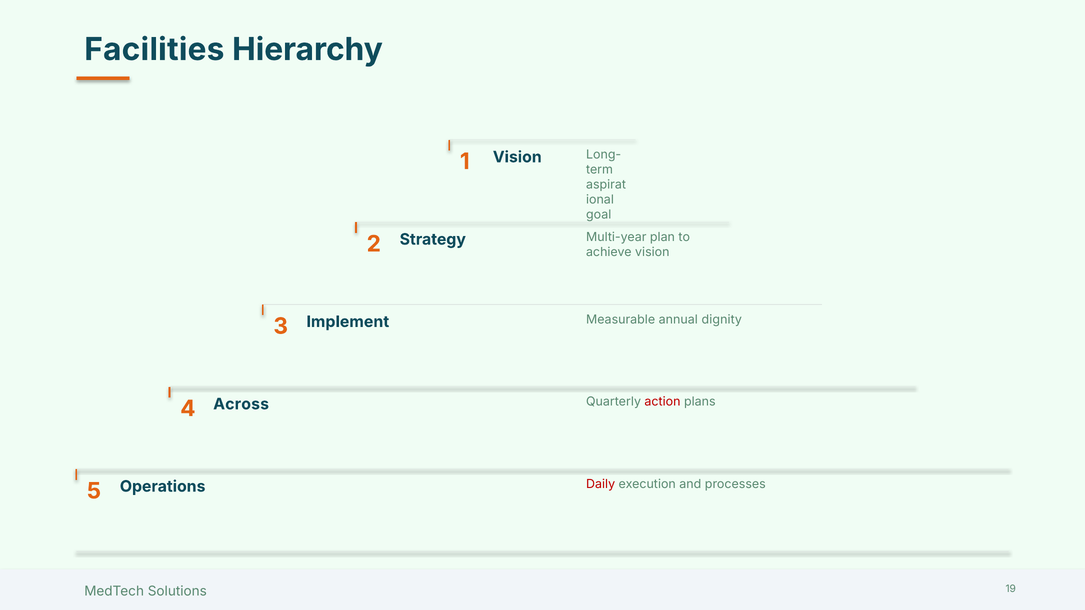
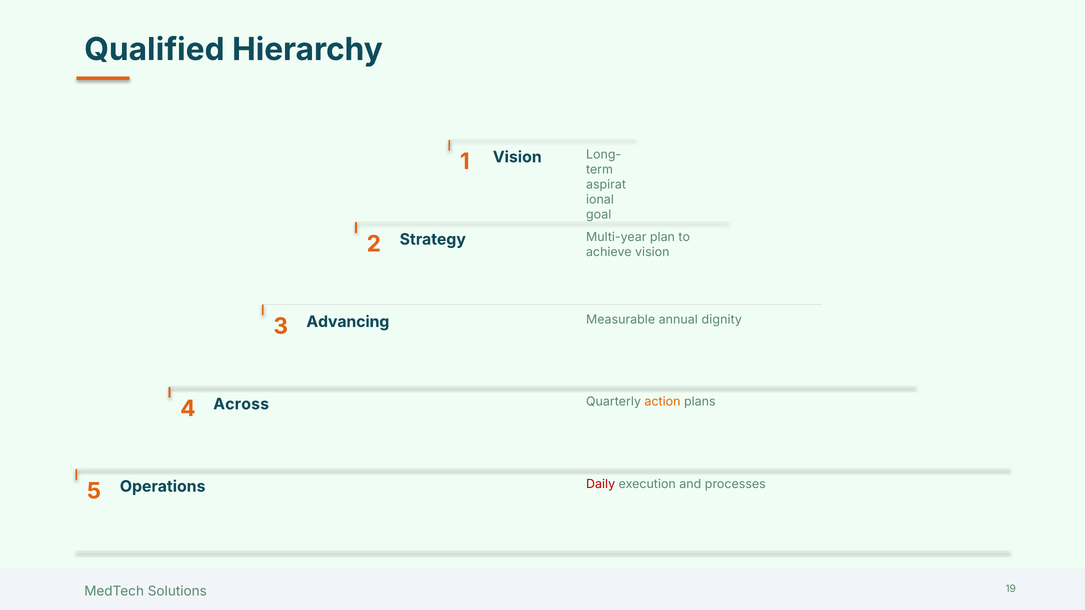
Facilities: Facilities -> Qualified
Implement: Implement -> Advancing
action colour: red -> orange
